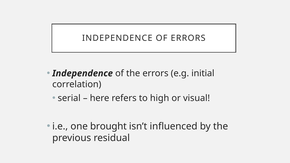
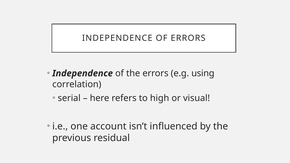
initial: initial -> using
brought: brought -> account
